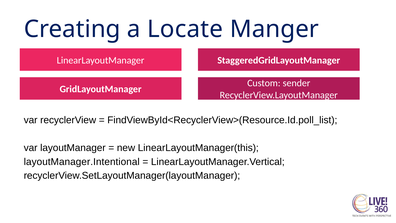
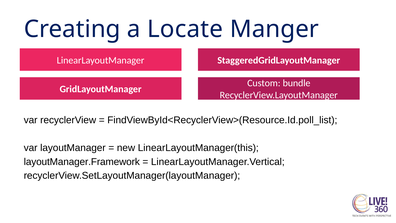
sender: sender -> bundle
layoutManager.Intentional: layoutManager.Intentional -> layoutManager.Framework
